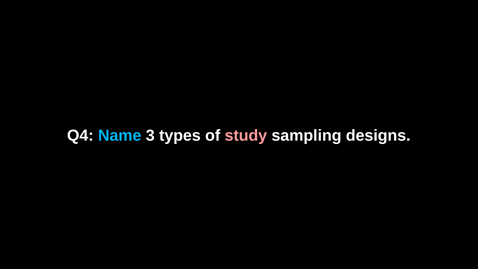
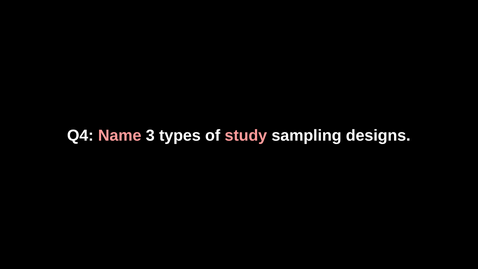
Name colour: light blue -> pink
